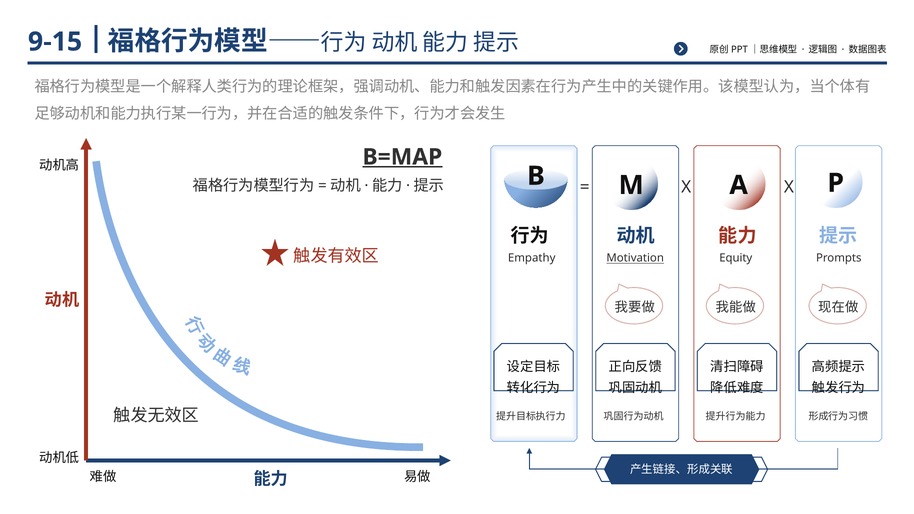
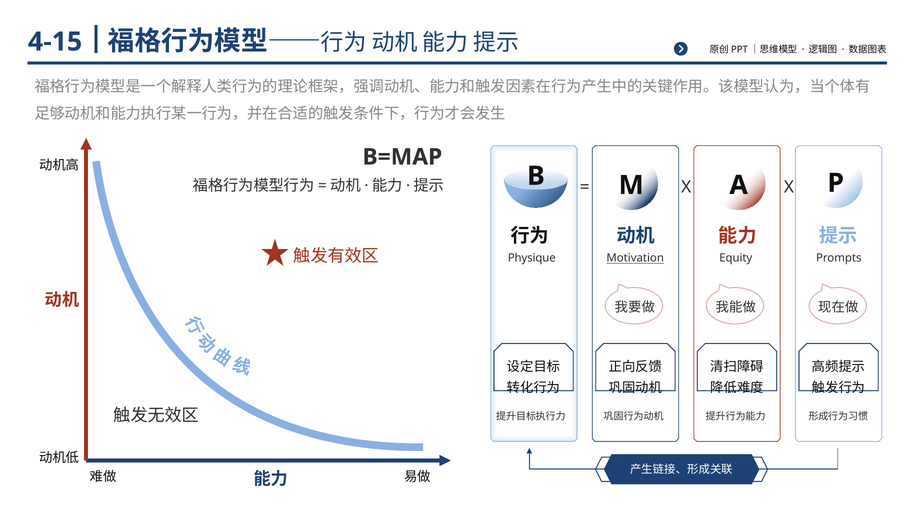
9-15: 9-15 -> 4-15
B=MAP underline: present -> none
Empathy: Empathy -> Physique
